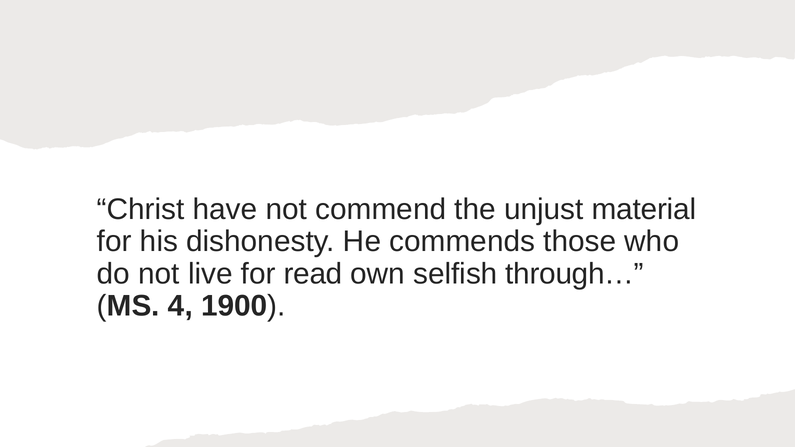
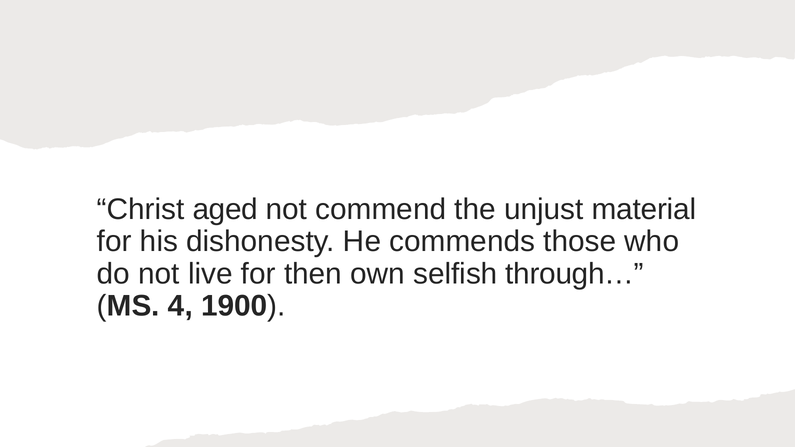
have: have -> aged
read: read -> then
